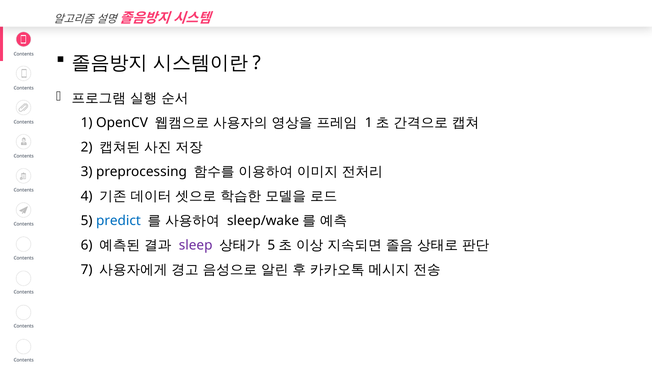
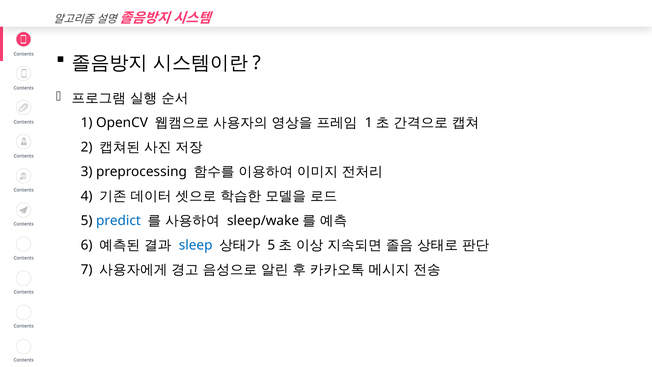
sleep colour: purple -> blue
